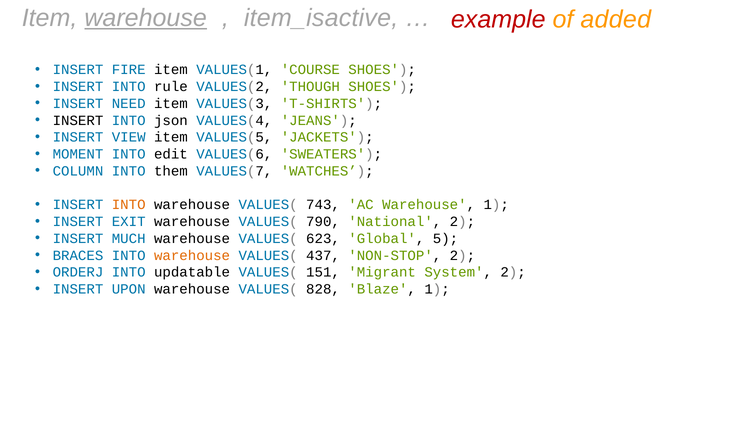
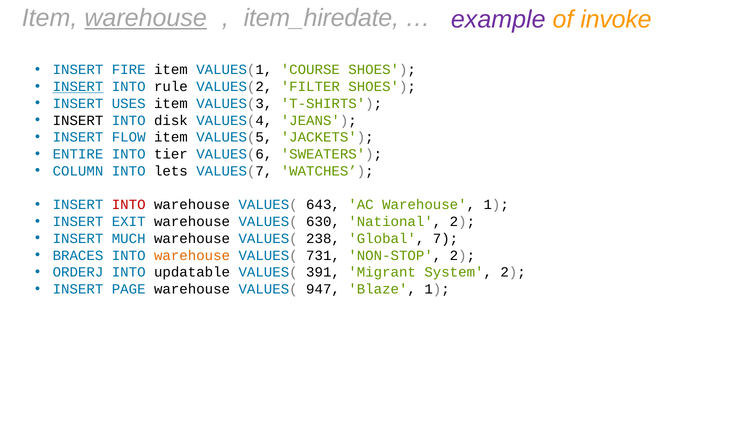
item_isactive: item_isactive -> item_hiredate
example colour: red -> purple
added: added -> invoke
INSERT at (78, 87) underline: none -> present
THOUGH: THOUGH -> FILTER
NEED: NEED -> USES
json: json -> disk
VIEW: VIEW -> FLOW
MOMENT: MOMENT -> ENTIRE
edit: edit -> tier
them: them -> lets
INTO at (129, 205) colour: orange -> red
743: 743 -> 643
790: 790 -> 630
623: 623 -> 238
5: 5 -> 7
437: 437 -> 731
151: 151 -> 391
UPON: UPON -> PAGE
828: 828 -> 947
